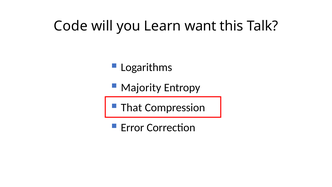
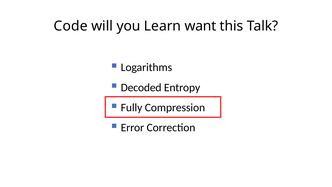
Majority: Majority -> Decoded
That: That -> Fully
